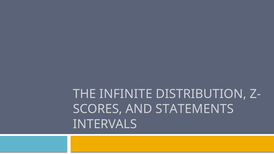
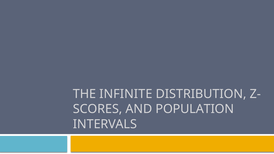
STATEMENTS: STATEMENTS -> POPULATION
